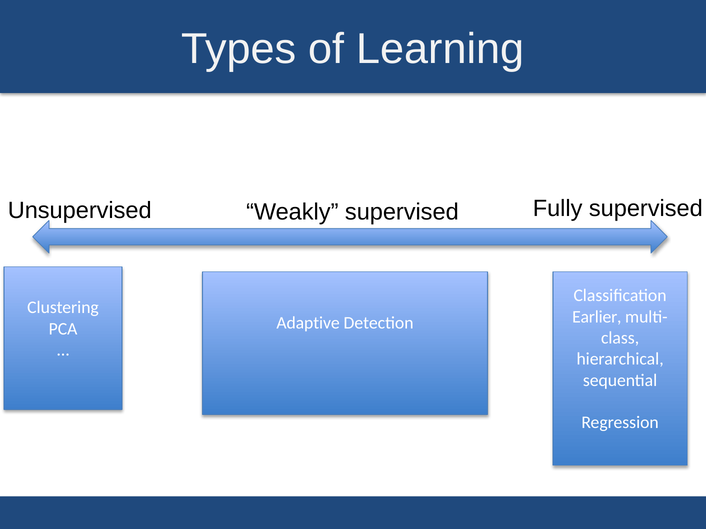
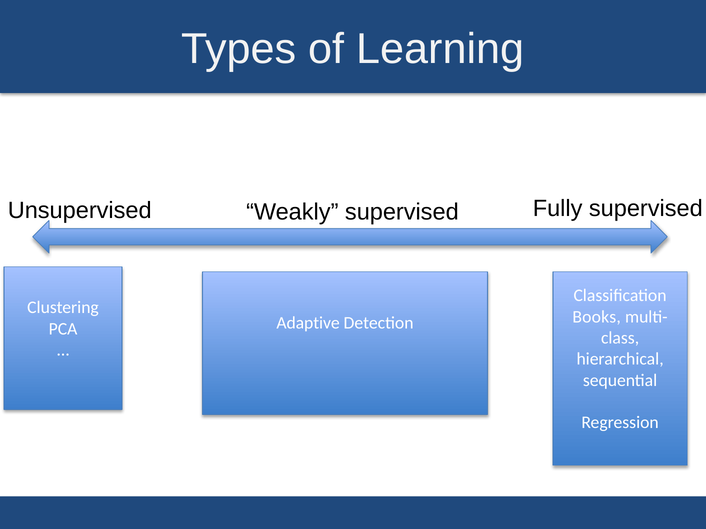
Earlier: Earlier -> Books
